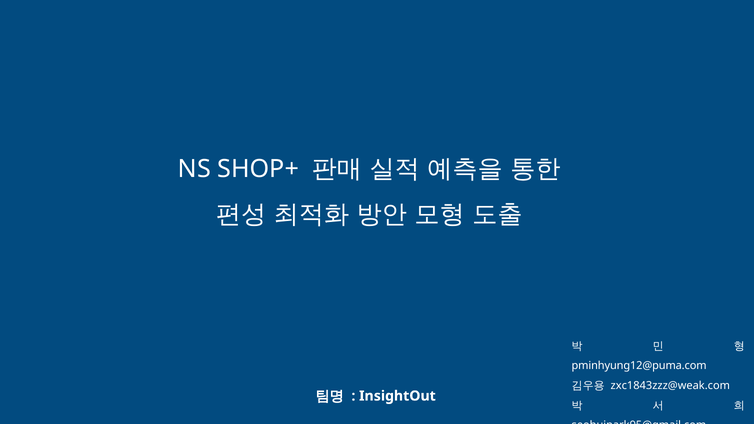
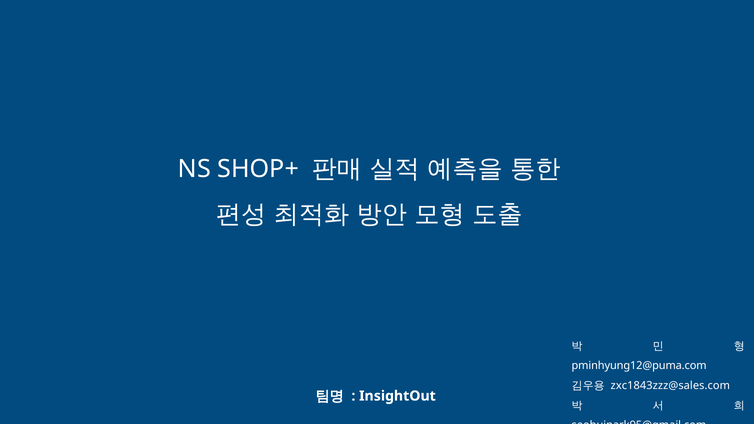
zxc1843zzz@weak.com: zxc1843zzz@weak.com -> zxc1843zzz@sales.com
